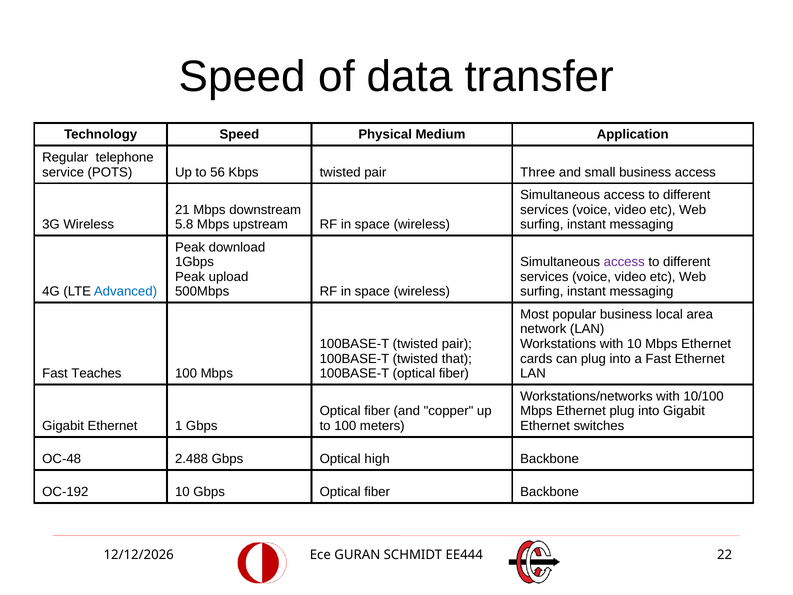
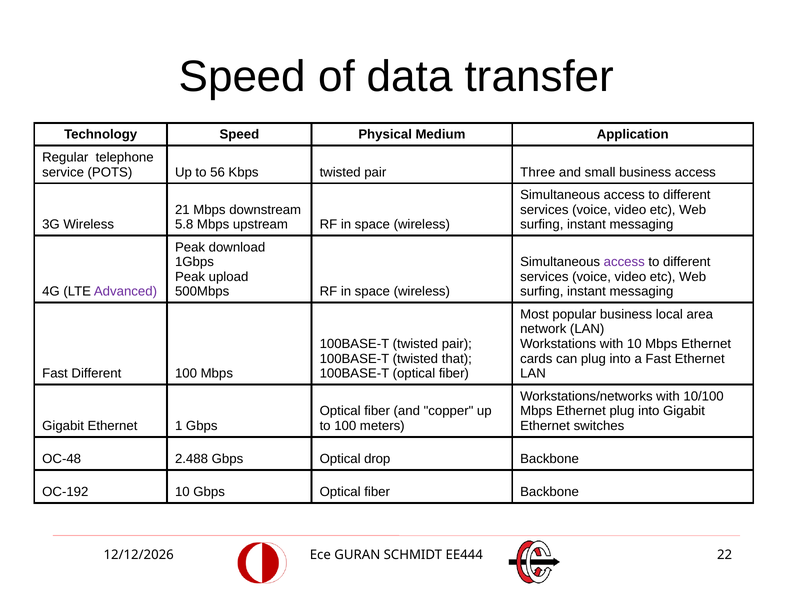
Advanced colour: blue -> purple
Fast Teaches: Teaches -> Different
high: high -> drop
